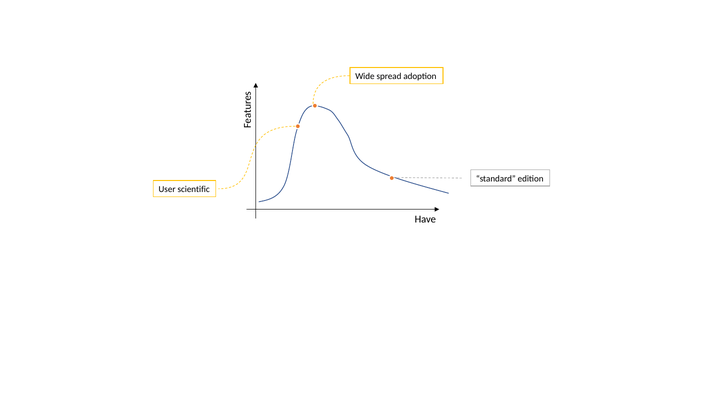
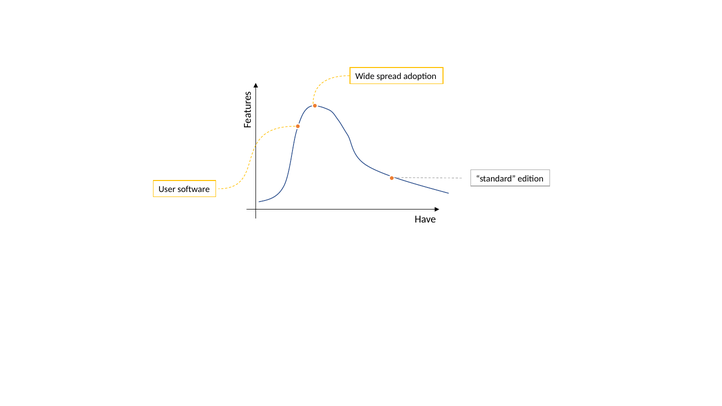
scientific: scientific -> software
